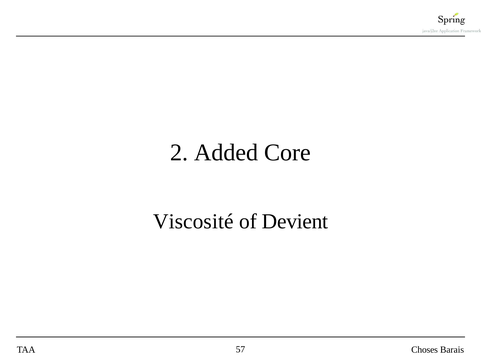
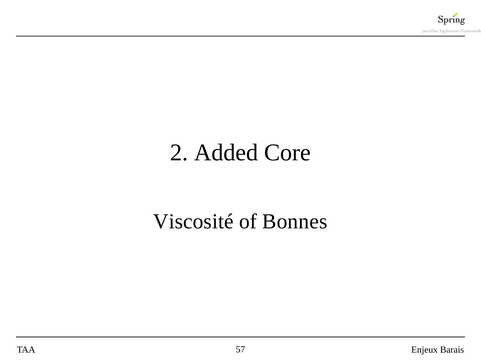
Devient: Devient -> Bonnes
Choses: Choses -> Enjeux
